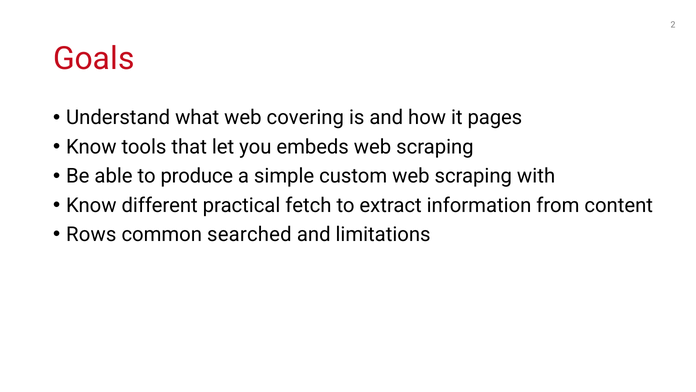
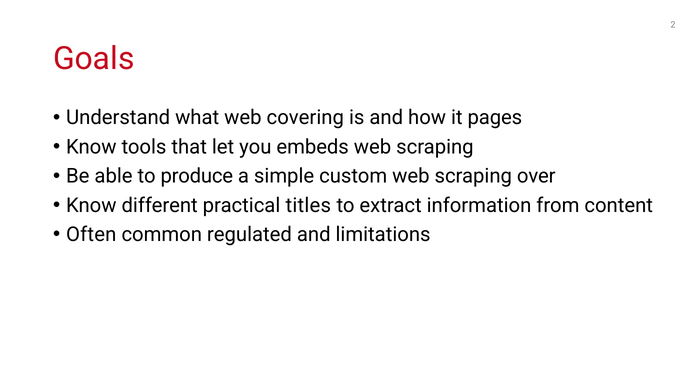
with: with -> over
fetch: fetch -> titles
Rows: Rows -> Often
searched: searched -> regulated
